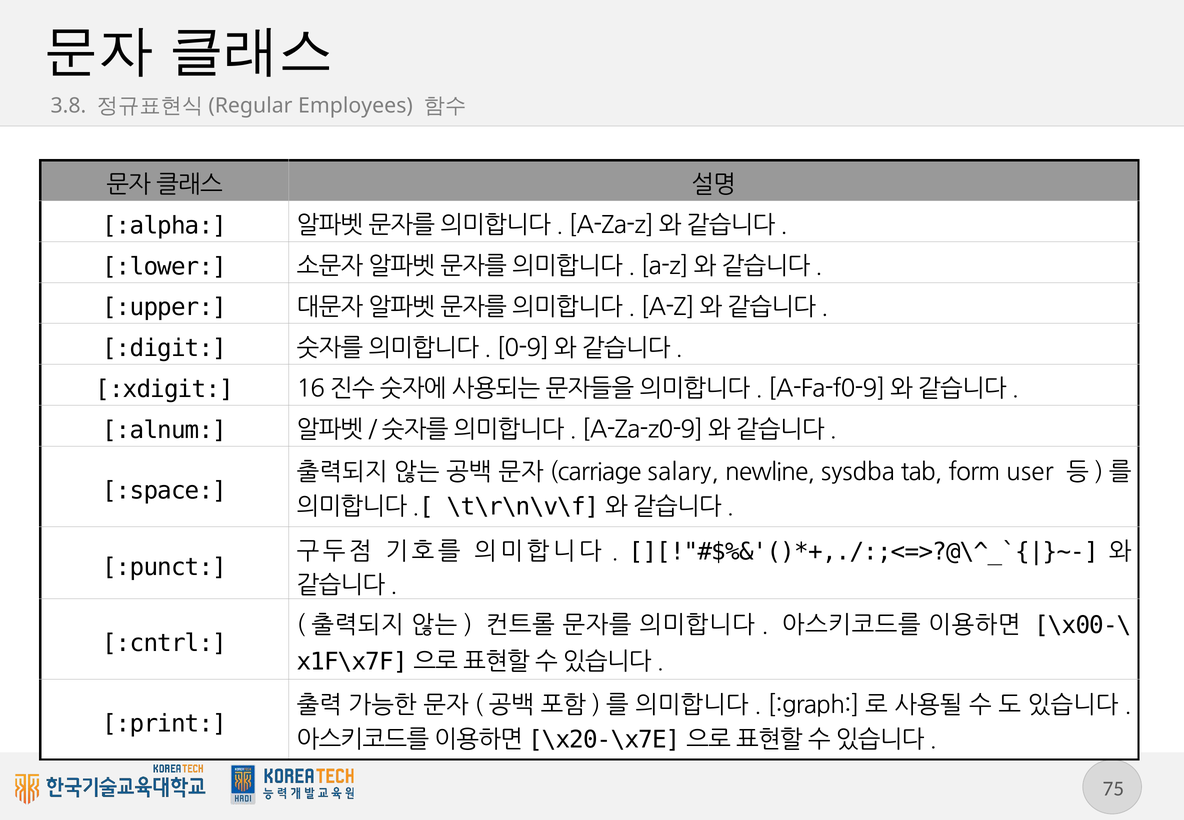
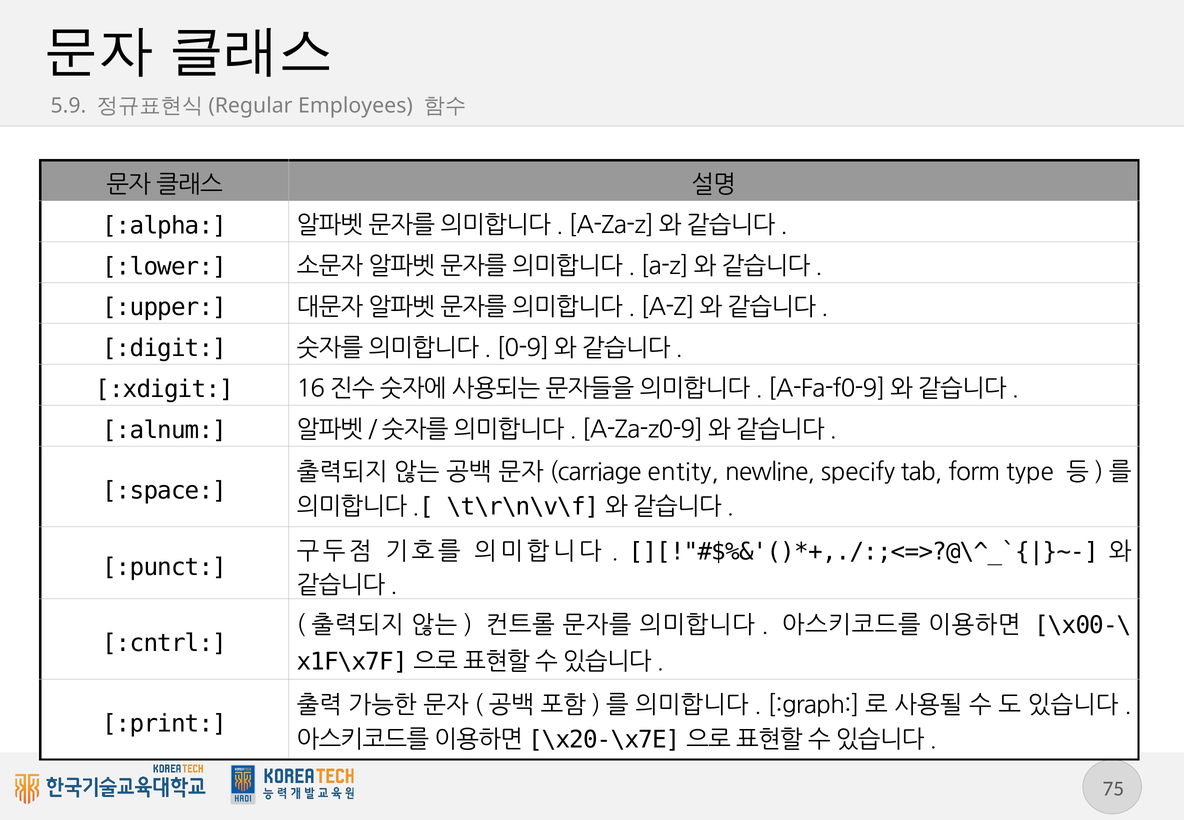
3.8: 3.8 -> 5.9
salary: salary -> entity
sysdba: sysdba -> specify
user: user -> type
